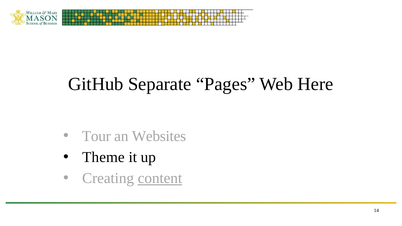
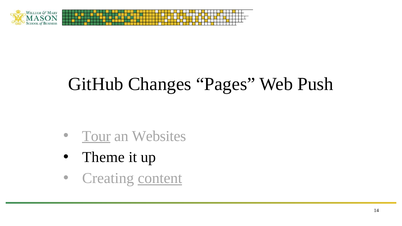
Separate: Separate -> Changes
Here: Here -> Push
Tour underline: none -> present
